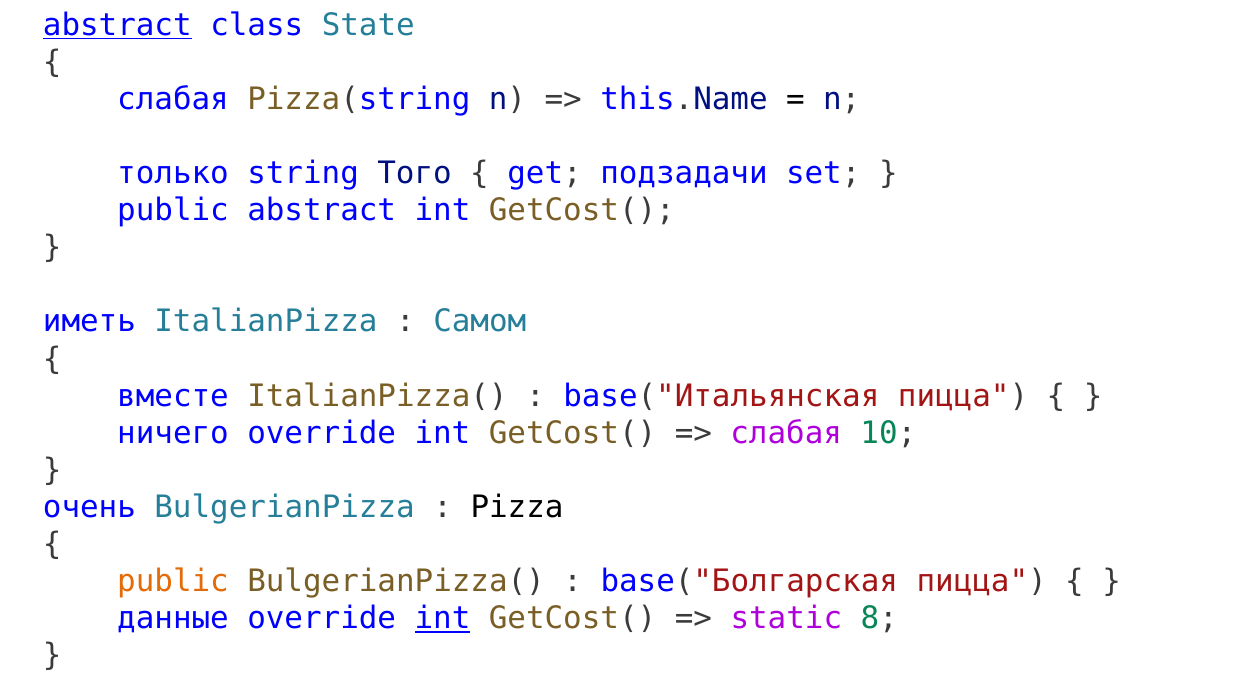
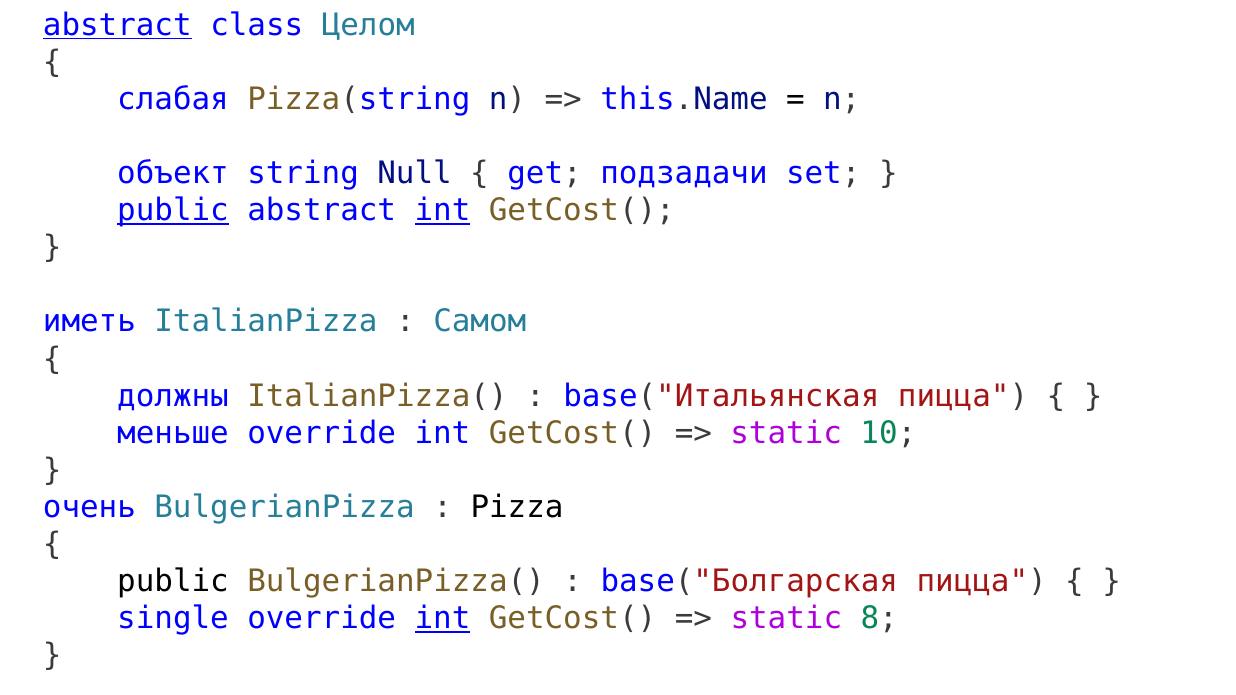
State: State -> Целом
только: только -> объект
Того: Того -> Null
public at (173, 211) underline: none -> present
int at (442, 211) underline: none -> present
вместе: вместе -> должны
ничего: ничего -> меньше
слабая at (786, 433): слабая -> static
public at (173, 581) colour: orange -> black
данные: данные -> single
